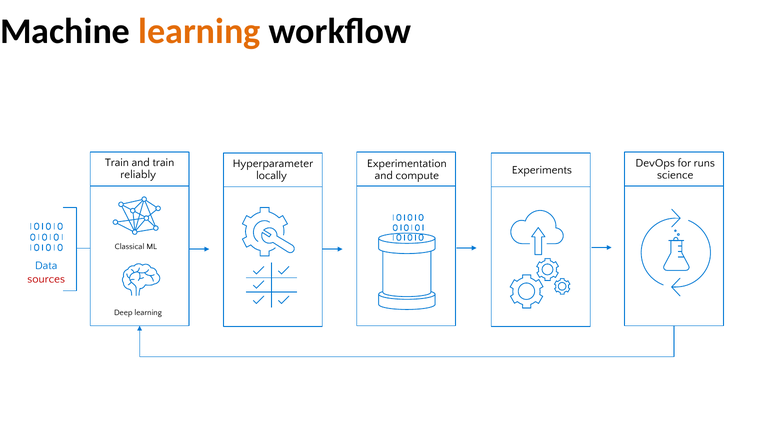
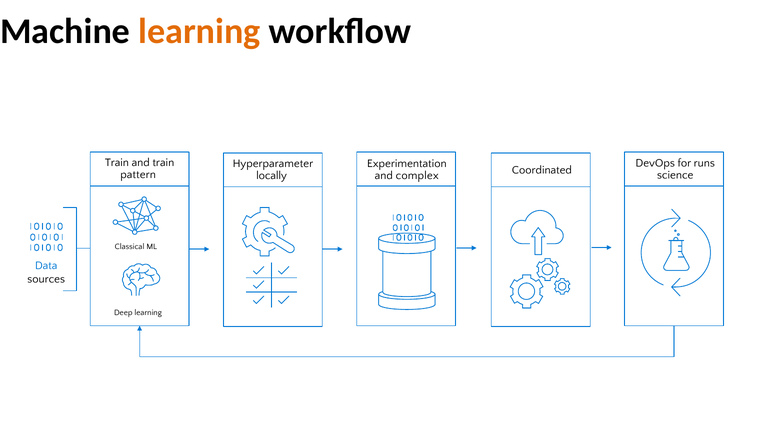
Experiments: Experiments -> Coordinated
reliably: reliably -> pattern
compute: compute -> complex
sources colour: red -> black
